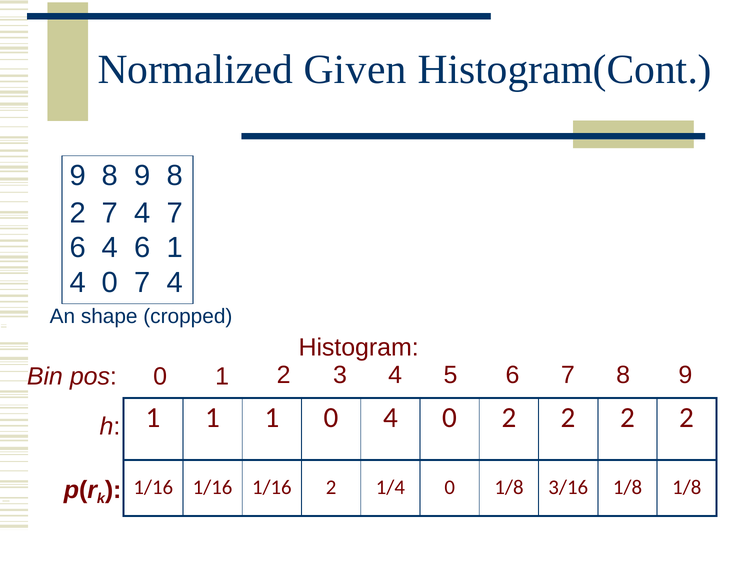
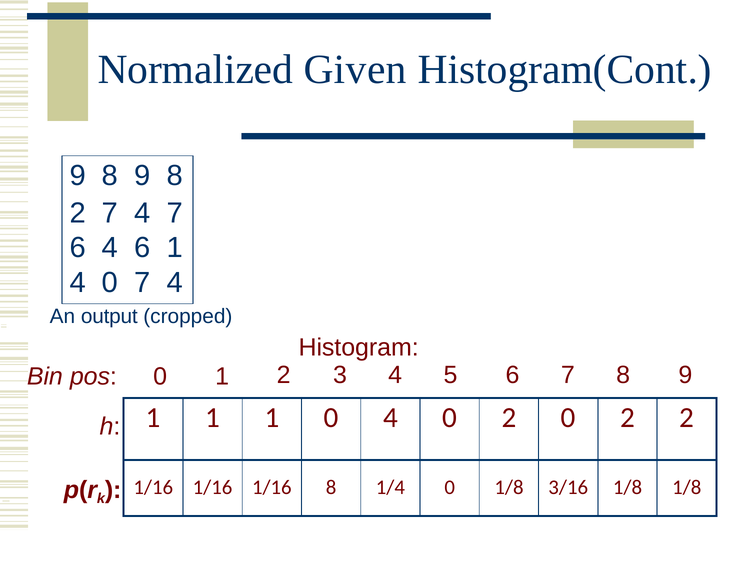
shape: shape -> output
0 2 2: 2 -> 0
1/16 2: 2 -> 8
